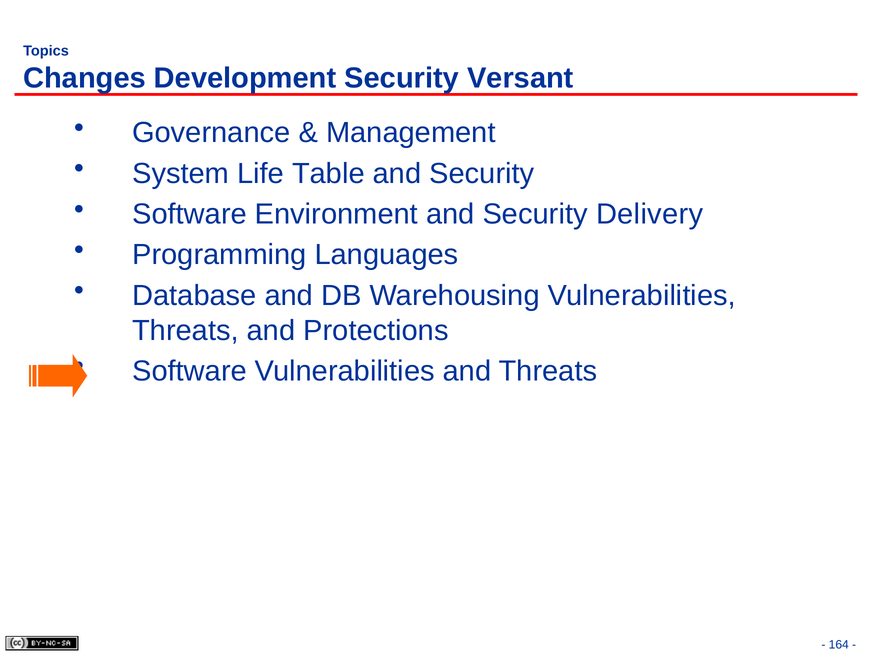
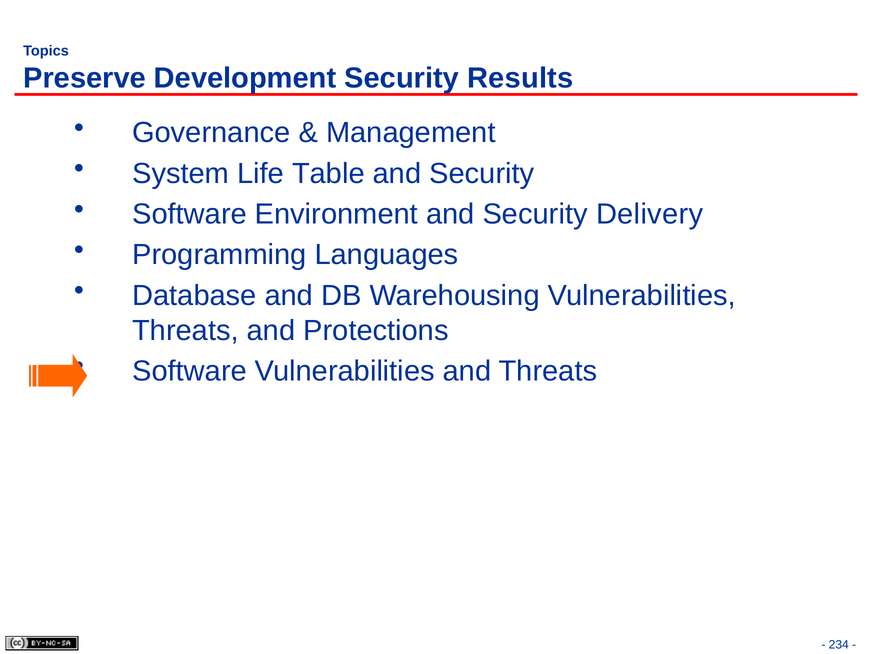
Changes: Changes -> Preserve
Versant: Versant -> Results
164: 164 -> 234
